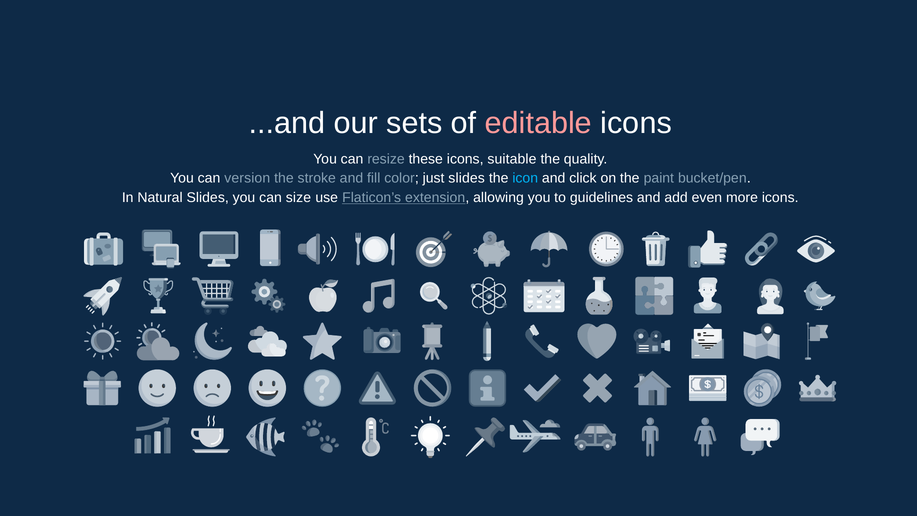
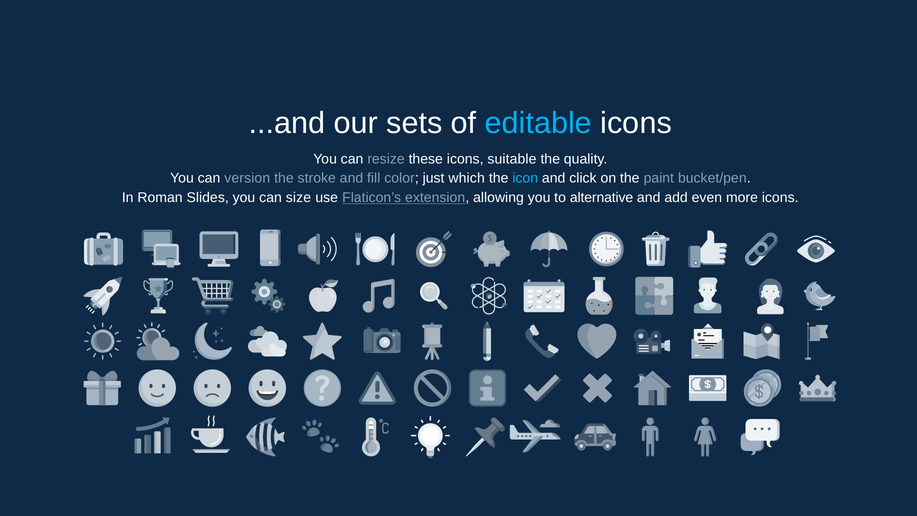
editable colour: pink -> light blue
just slides: slides -> which
Natural: Natural -> Roman
guidelines: guidelines -> alternative
